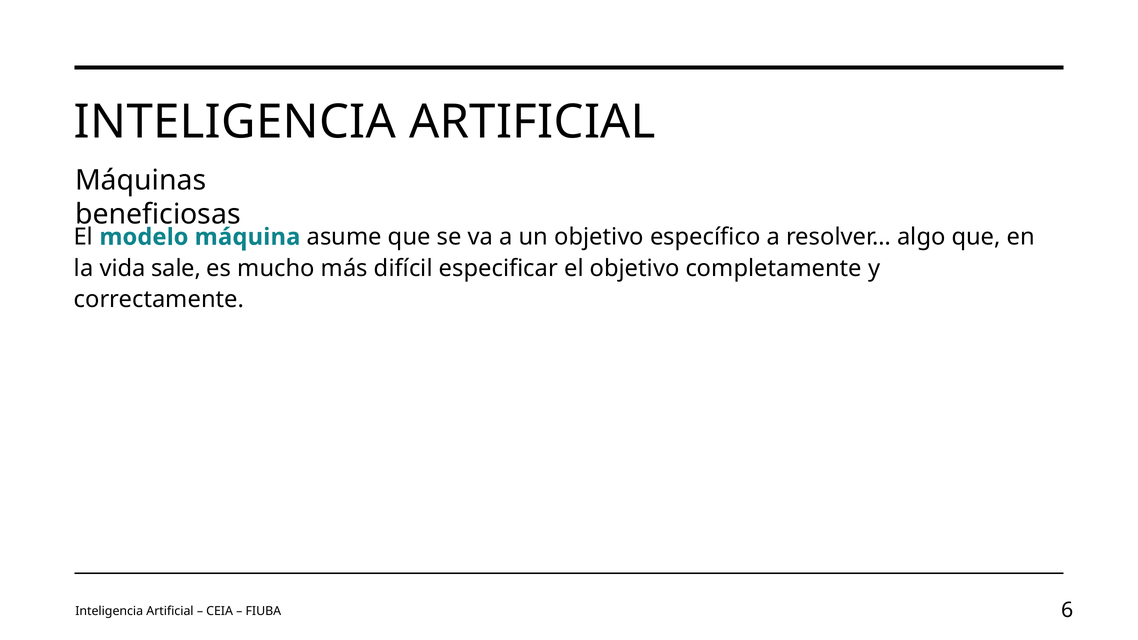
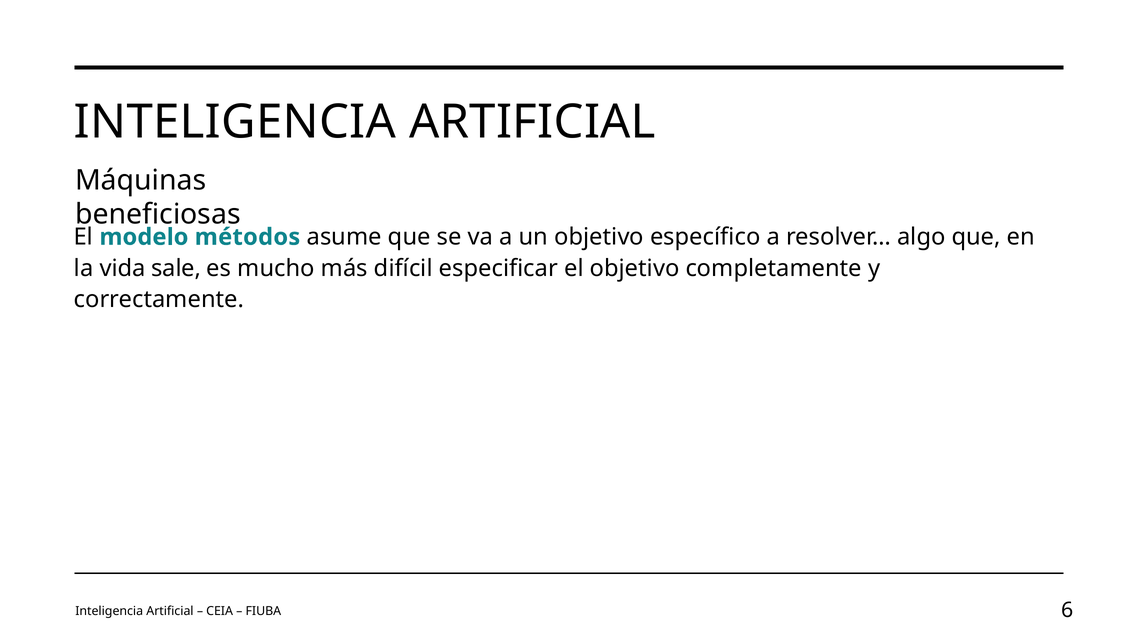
máquina: máquina -> métodos
